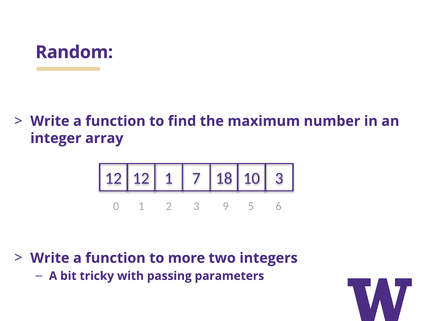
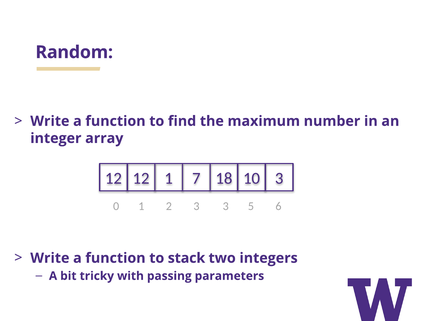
3 9: 9 -> 3
more: more -> stack
